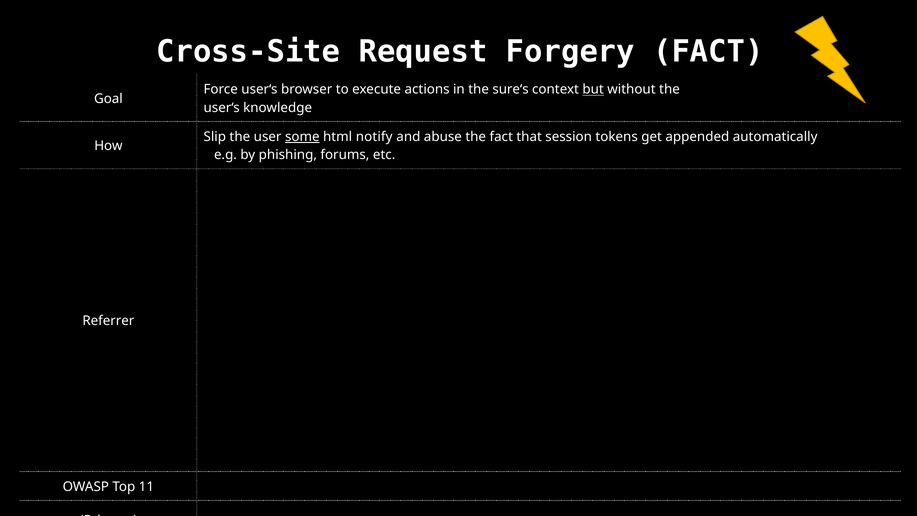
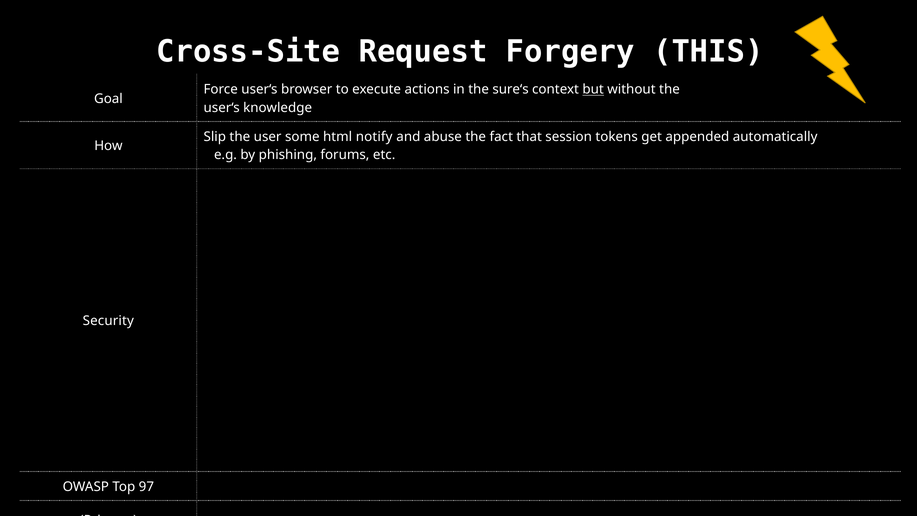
Forgery FACT: FACT -> THIS
some underline: present -> none
Referrer: Referrer -> Security
11: 11 -> 97
